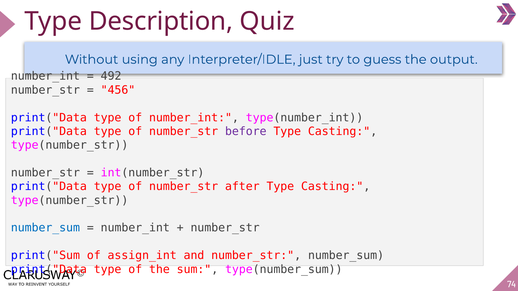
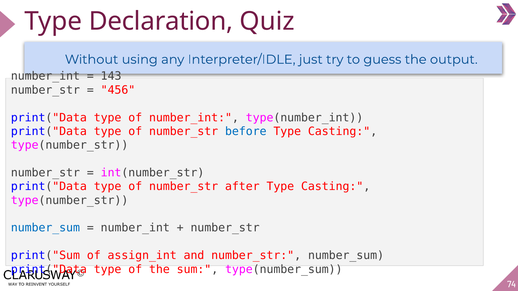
Description: Description -> Declaration
492: 492 -> 143
before colour: purple -> blue
